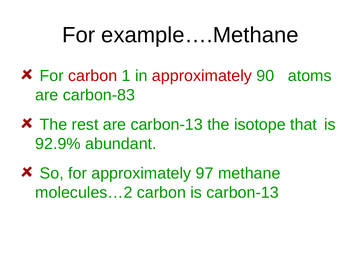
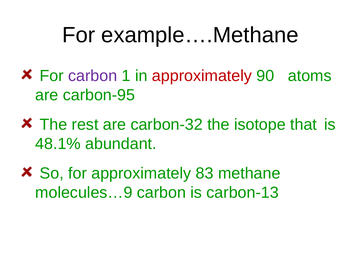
carbon at (93, 76) colour: red -> purple
carbon-83: carbon-83 -> carbon-95
are carbon-13: carbon-13 -> carbon-32
92.9%: 92.9% -> 48.1%
97: 97 -> 83
molecules…2: molecules…2 -> molecules…9
